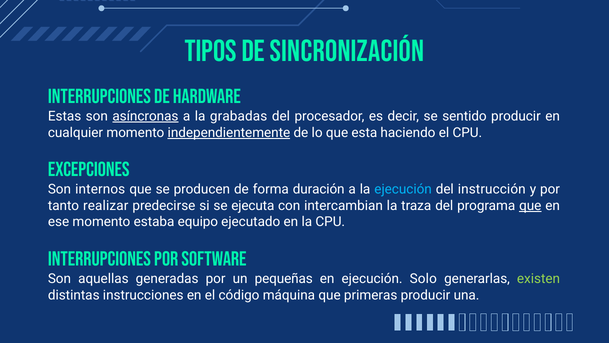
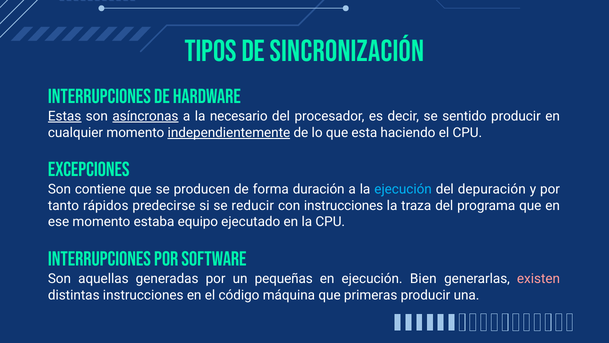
Estas underline: none -> present
grabadas: grabadas -> necesario
internos: internos -> contiene
instrucción: instrucción -> depuración
realizar: realizar -> rápidos
ejecuta: ejecuta -> reducir
con intercambian: intercambian -> instrucciones
que at (530, 205) underline: present -> none
Solo: Solo -> Bien
existen colour: light green -> pink
